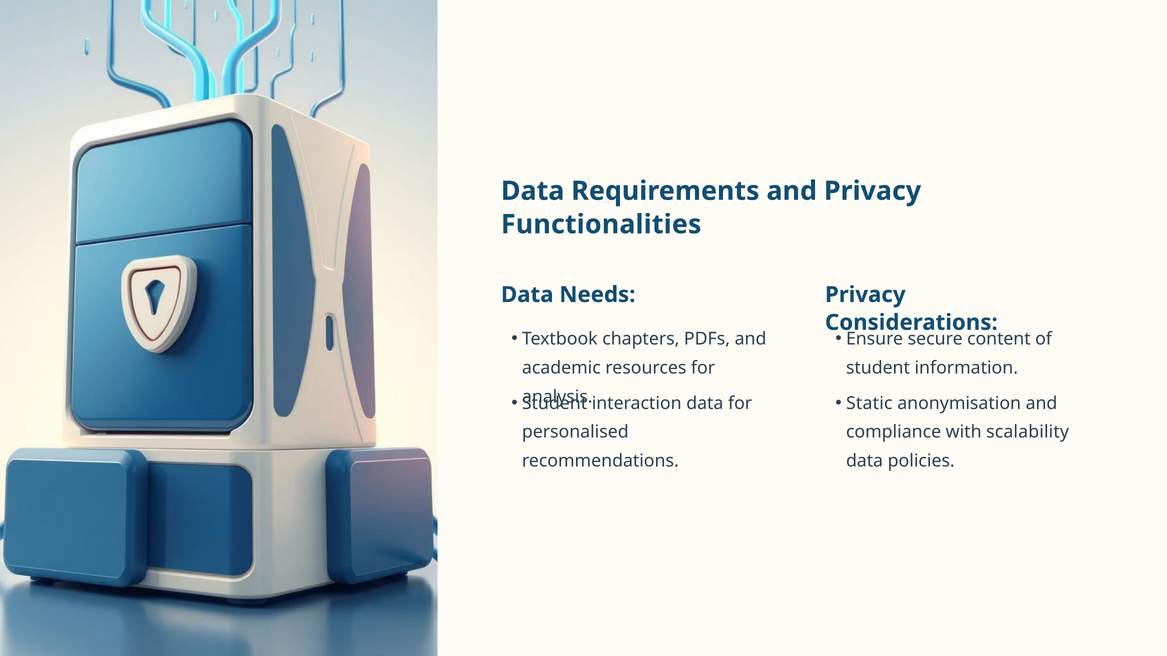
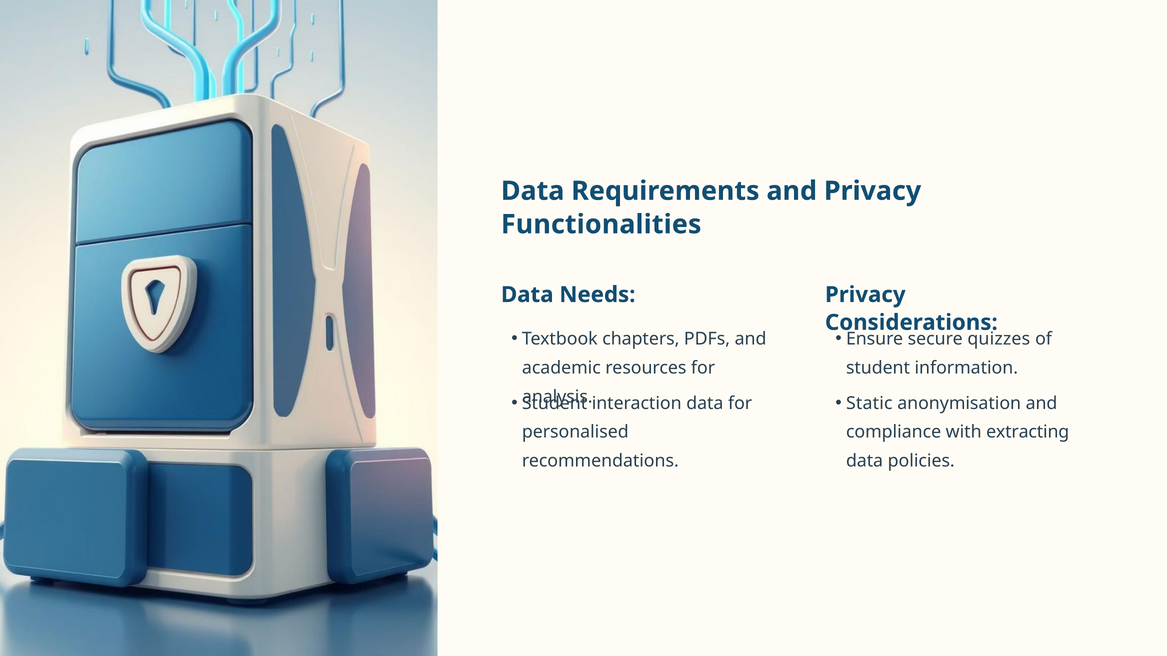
content: content -> quizzes
scalability: scalability -> extracting
